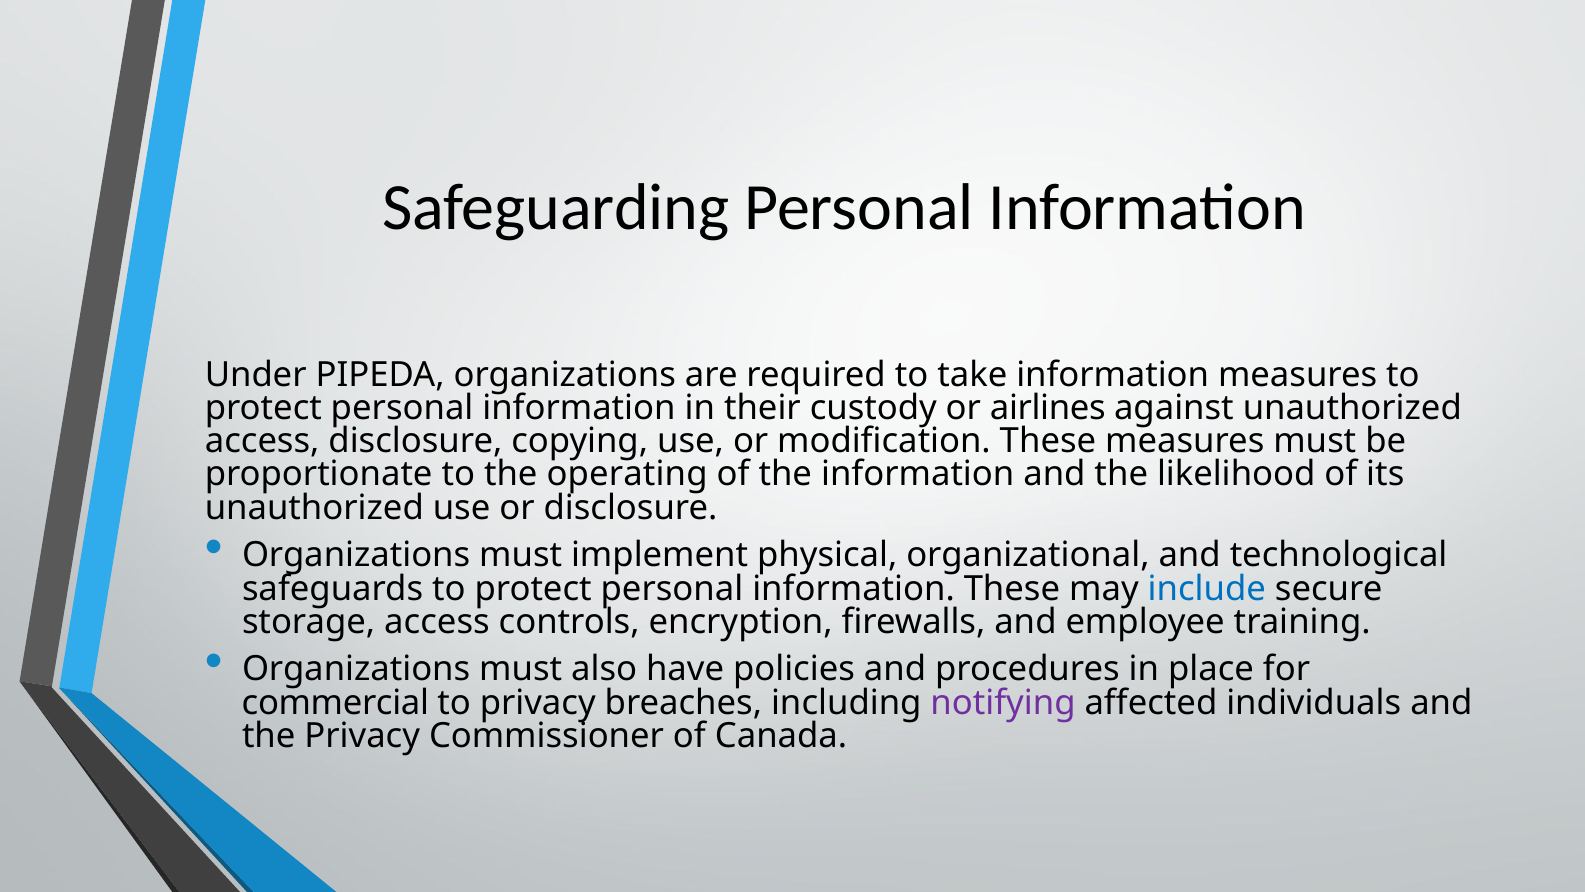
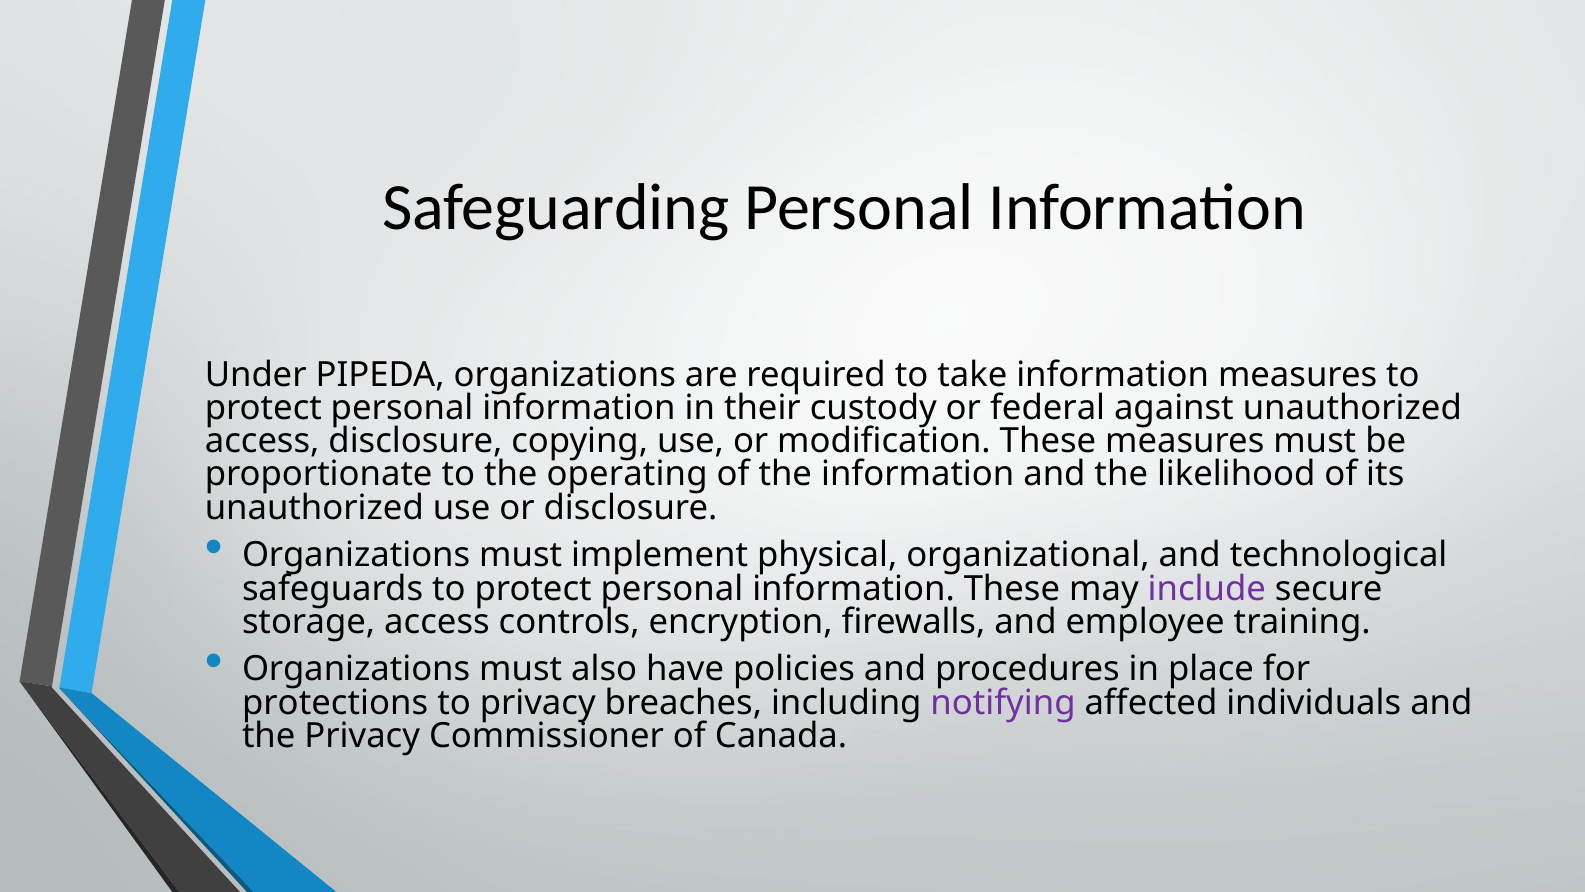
airlines: airlines -> federal
include colour: blue -> purple
commercial: commercial -> protections
